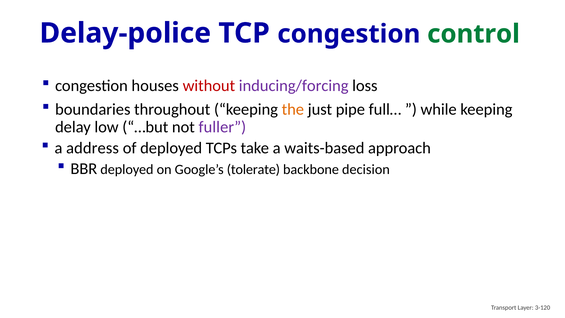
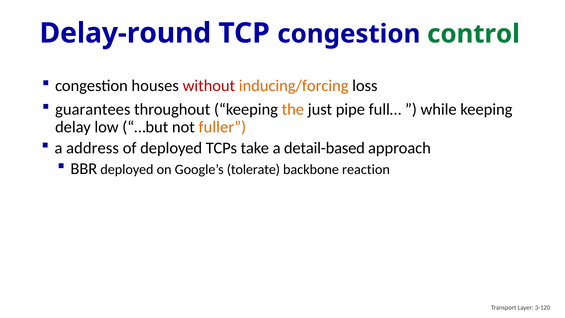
Delay-police: Delay-police -> Delay-round
inducing/forcing colour: purple -> orange
boundaries: boundaries -> guarantees
fuller colour: purple -> orange
waits-based: waits-based -> detail-based
decision: decision -> reaction
